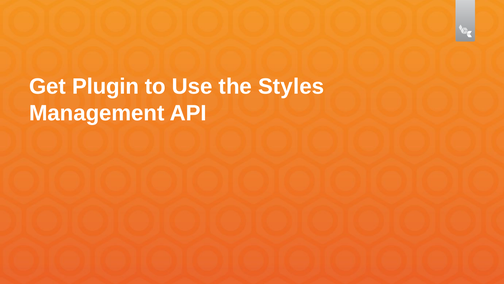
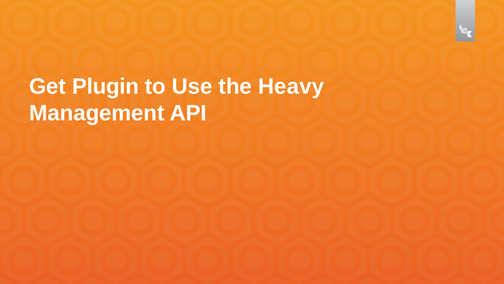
Styles: Styles -> Heavy
